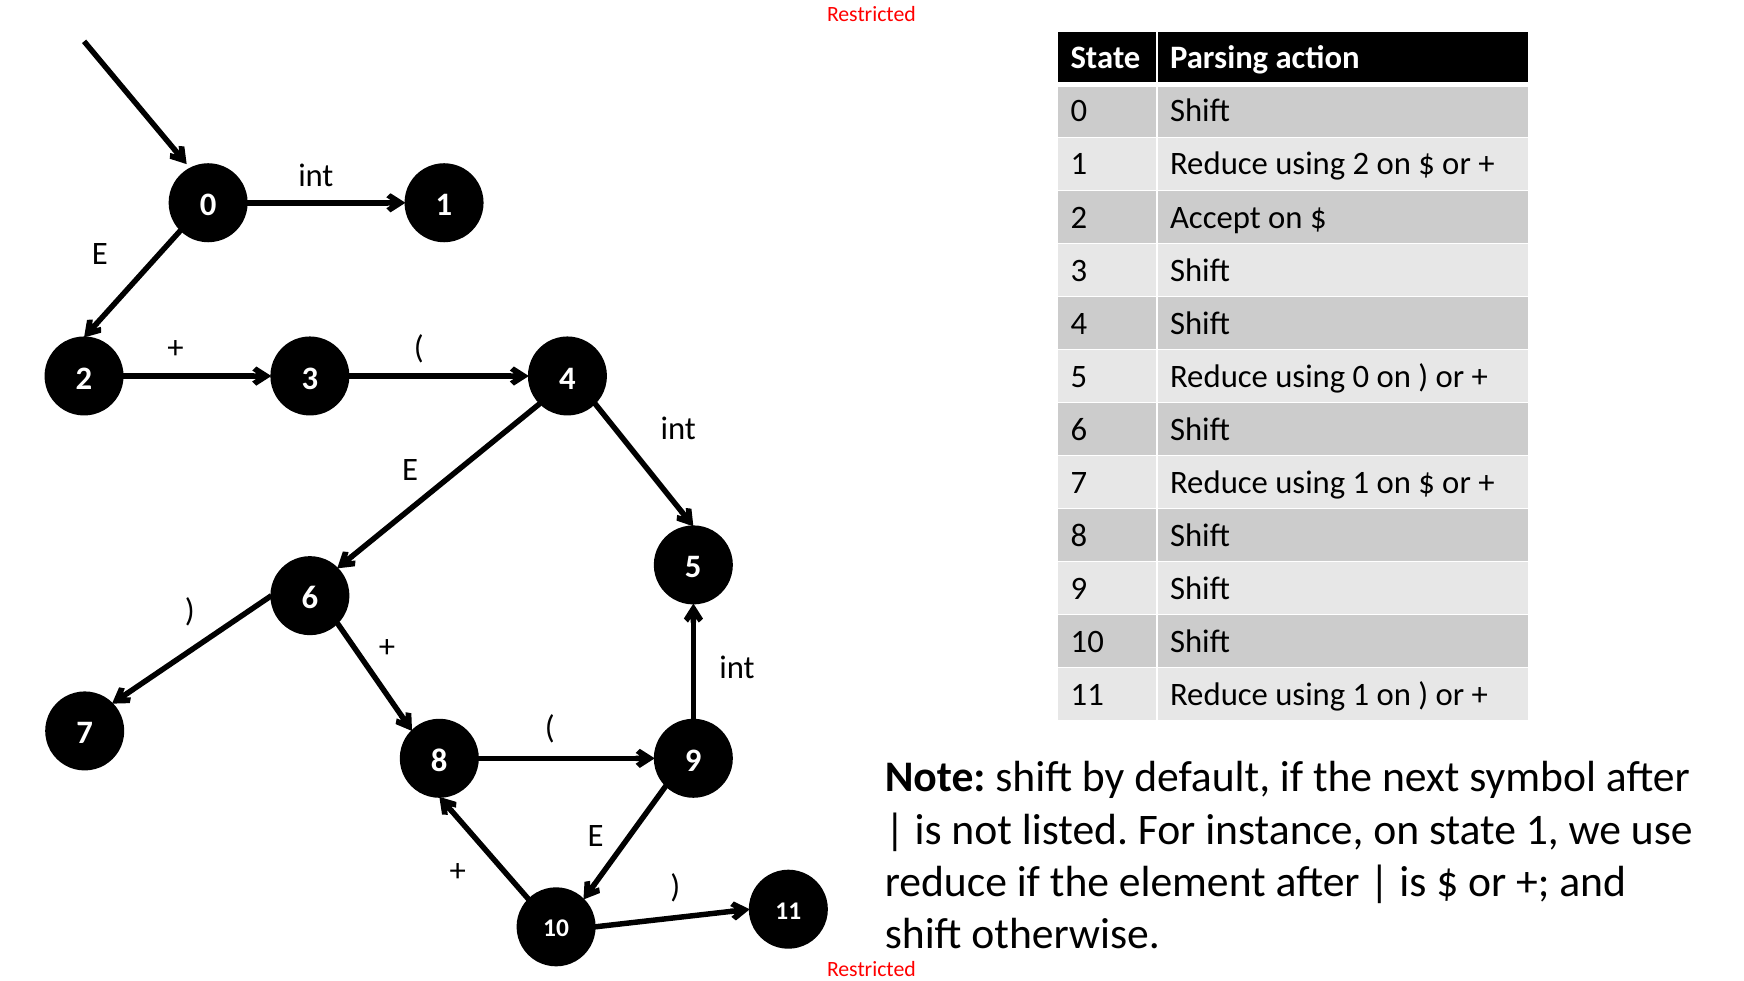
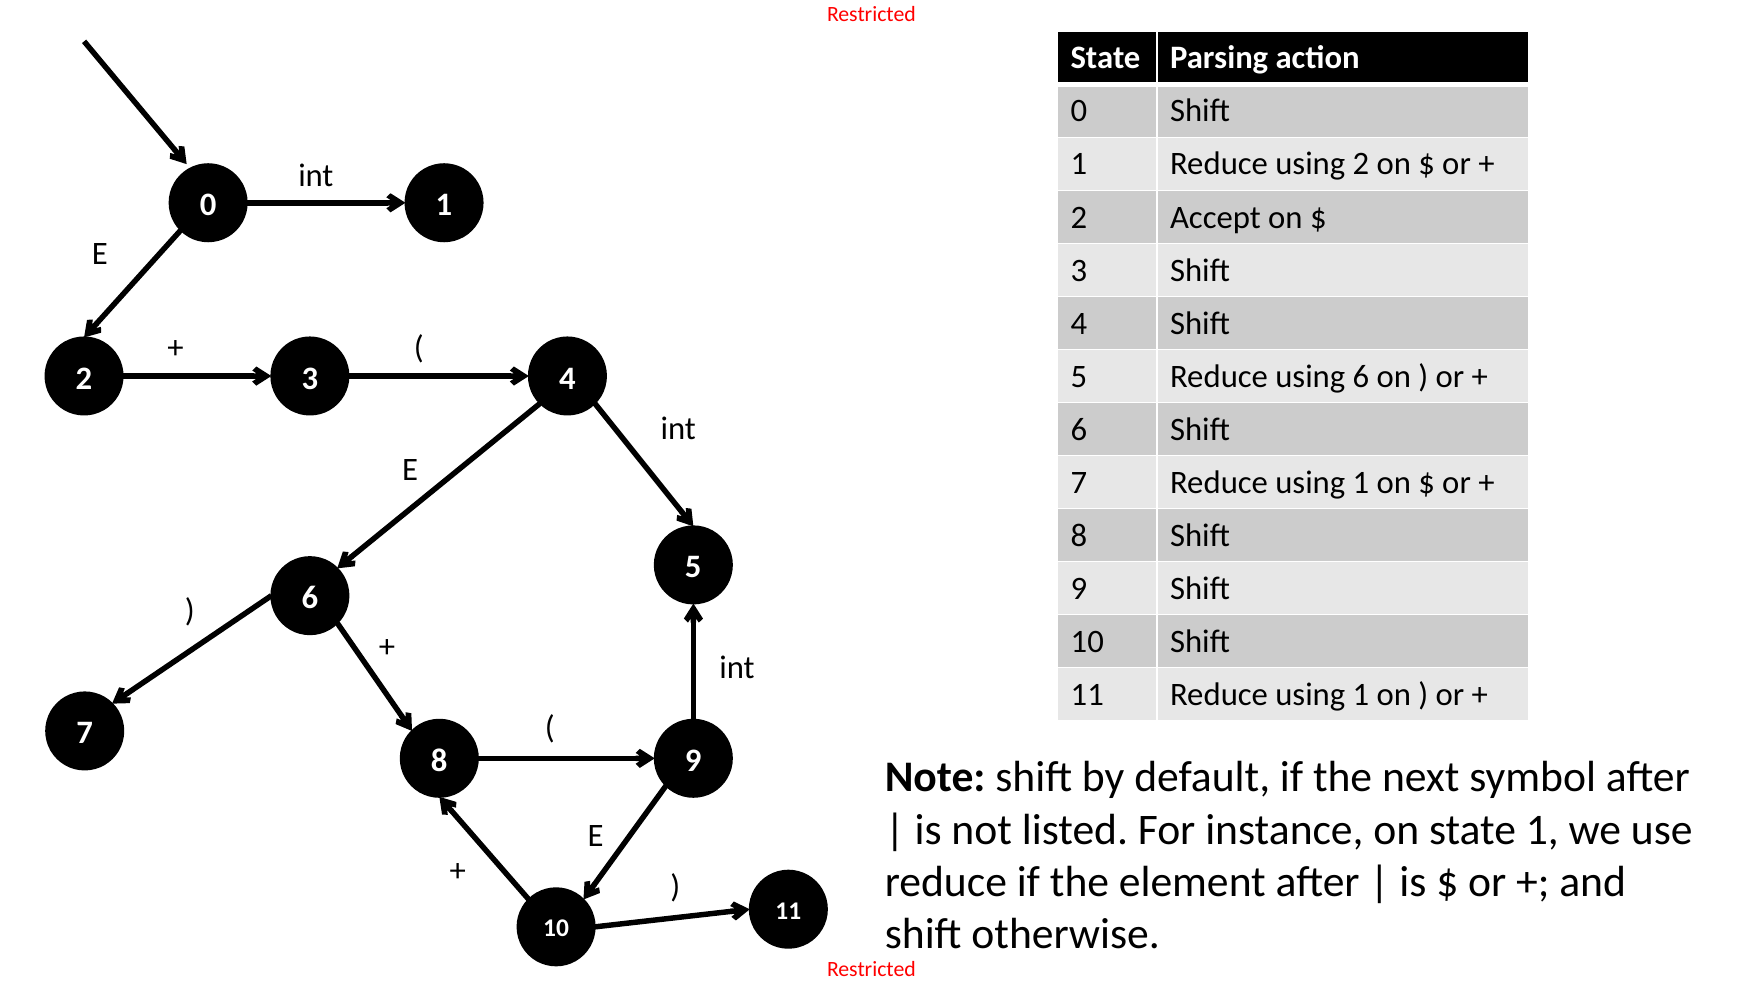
using 0: 0 -> 6
